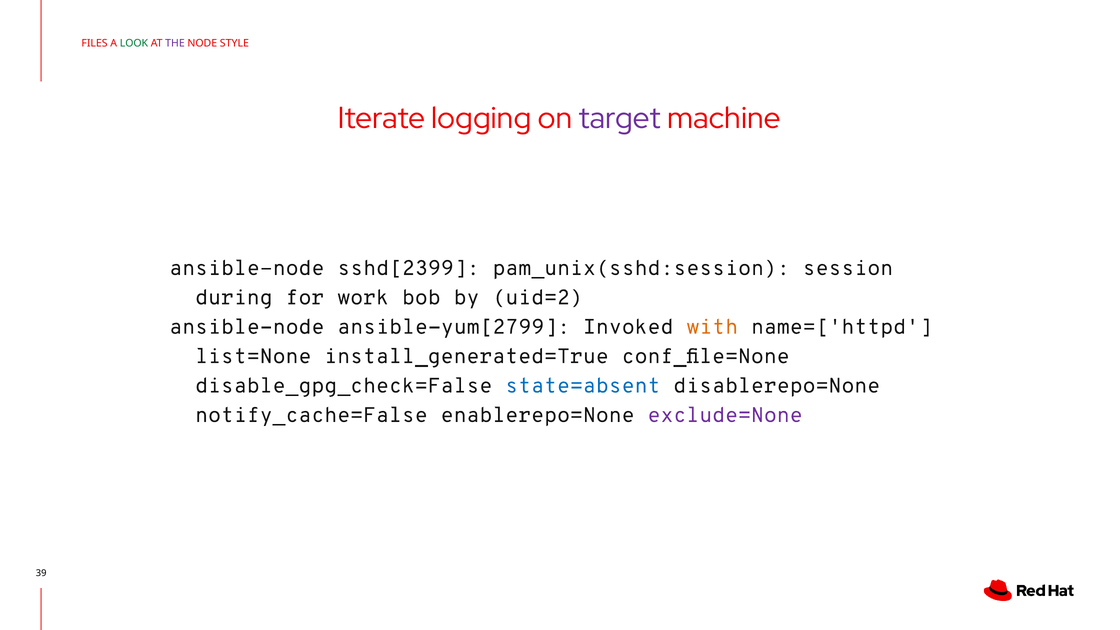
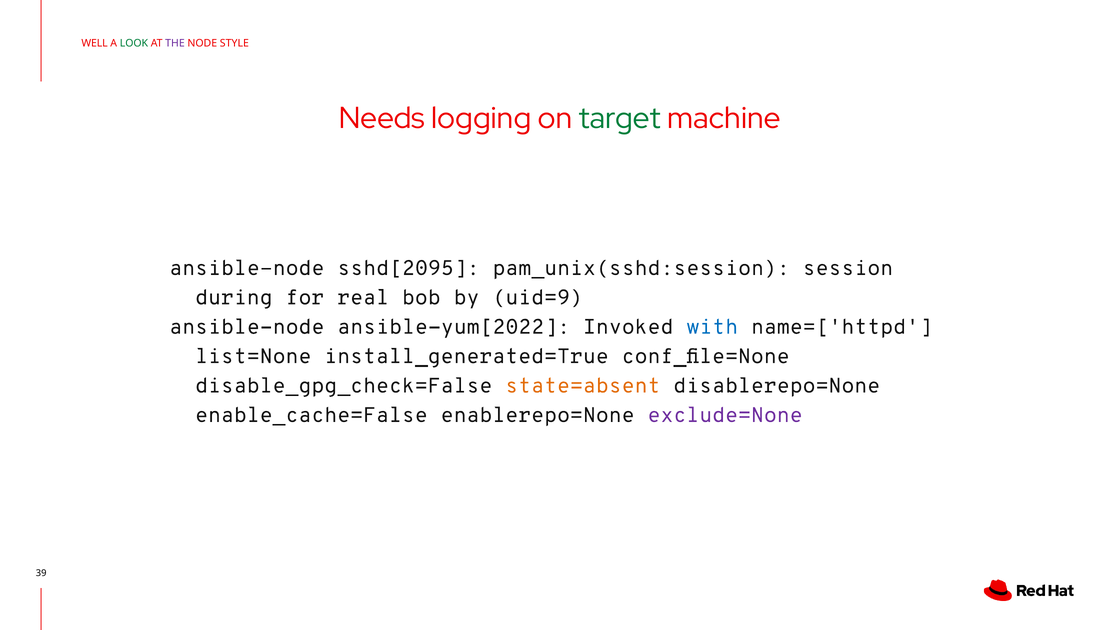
FILES: FILES -> WELL
Iterate: Iterate -> Needs
target colour: purple -> green
sshd[2399: sshd[2399 -> sshd[2095
work: work -> real
uid=2: uid=2 -> uid=9
ansible-yum[2799: ansible-yum[2799 -> ansible-yum[2022
with colour: orange -> blue
state=absent colour: blue -> orange
notify_cache=False: notify_cache=False -> enable_cache=False
